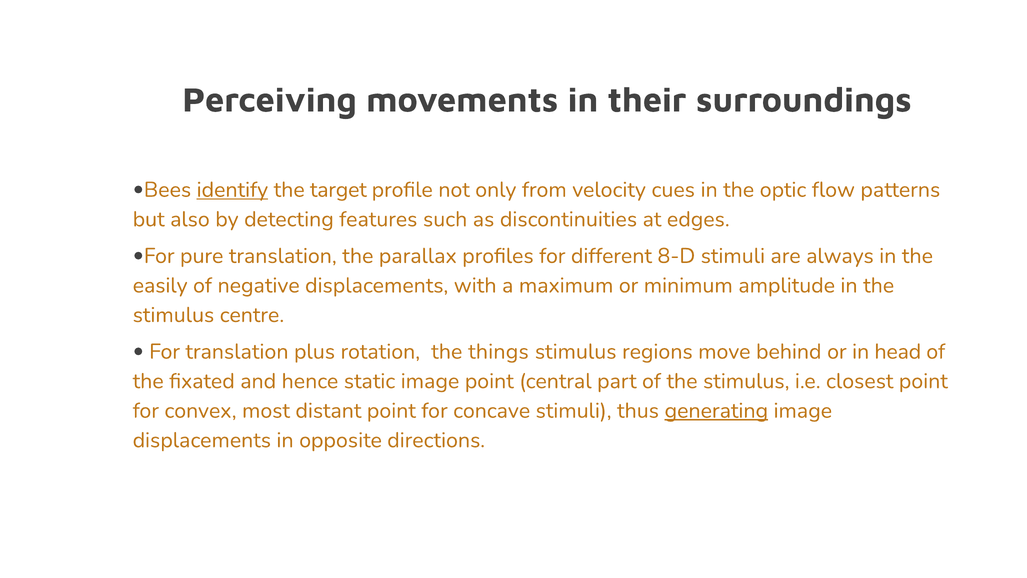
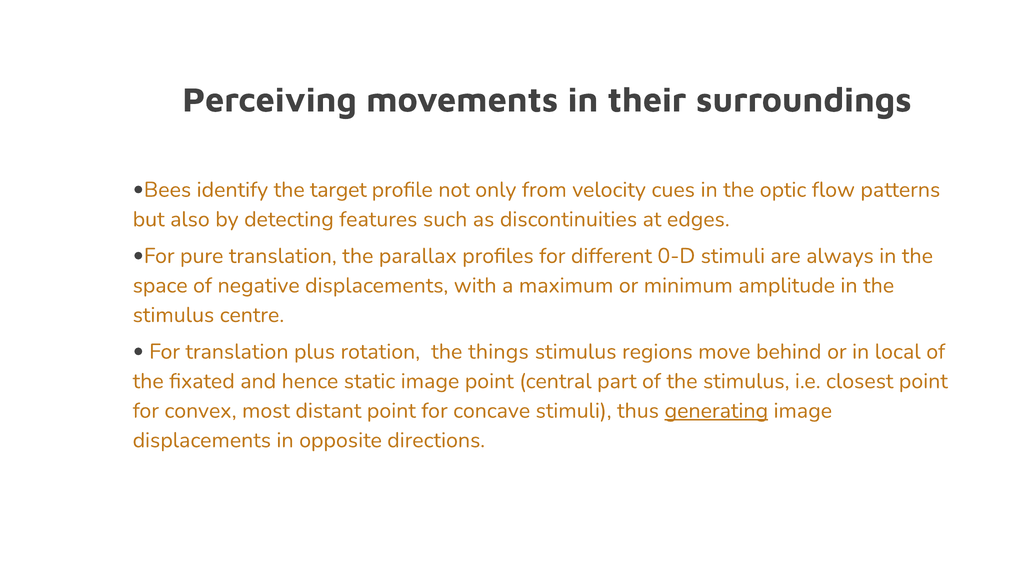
identify underline: present -> none
8-D: 8-D -> 0-D
easily: easily -> space
head: head -> local
